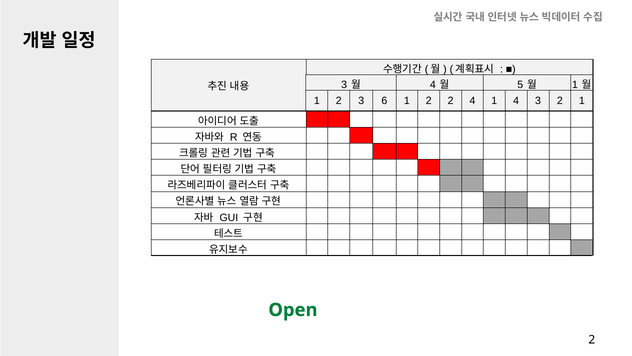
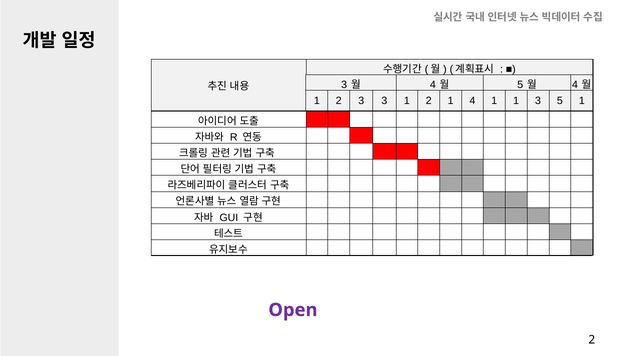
1 at (575, 85): 1 -> 4
3 6: 6 -> 3
2 2: 2 -> 1
1 4: 4 -> 1
3 2: 2 -> 5
Open colour: green -> purple
